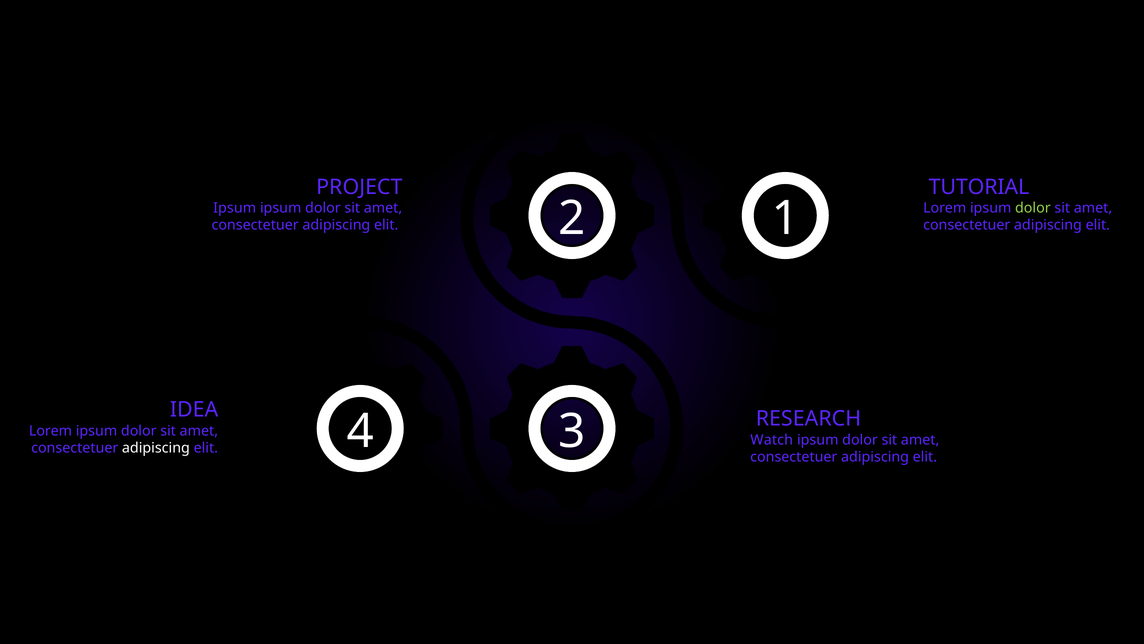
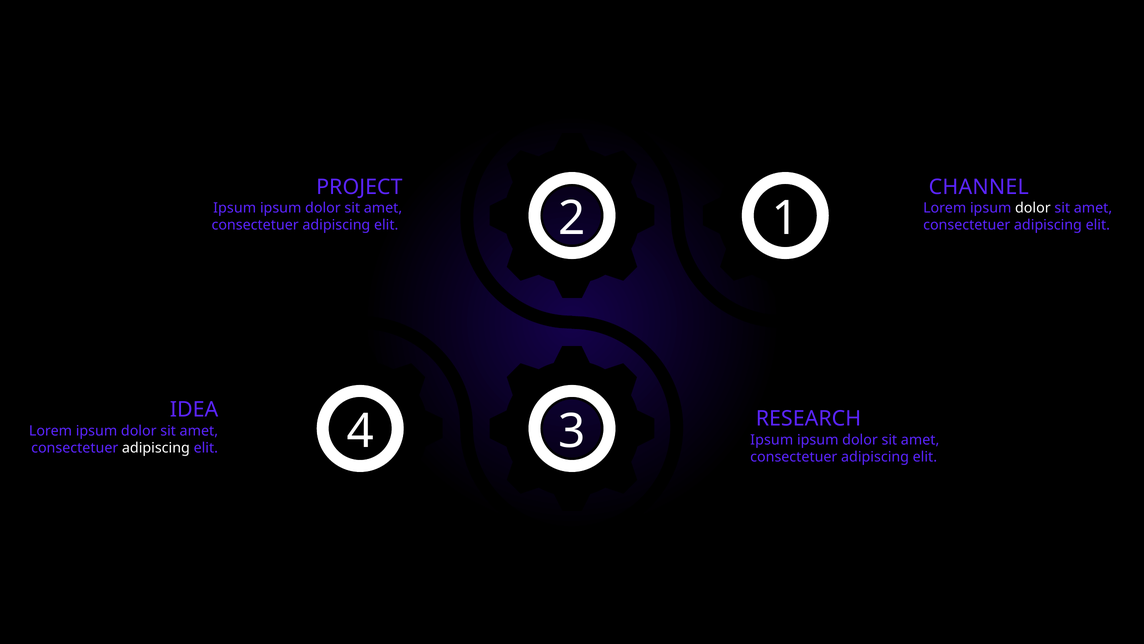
TUTORIAL: TUTORIAL -> CHANNEL
dolor at (1033, 208) colour: light green -> white
Watch at (772, 439): Watch -> Ipsum
